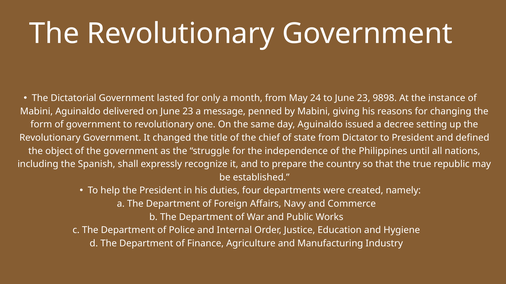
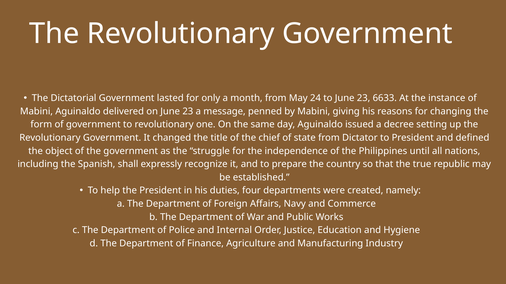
9898: 9898 -> 6633
